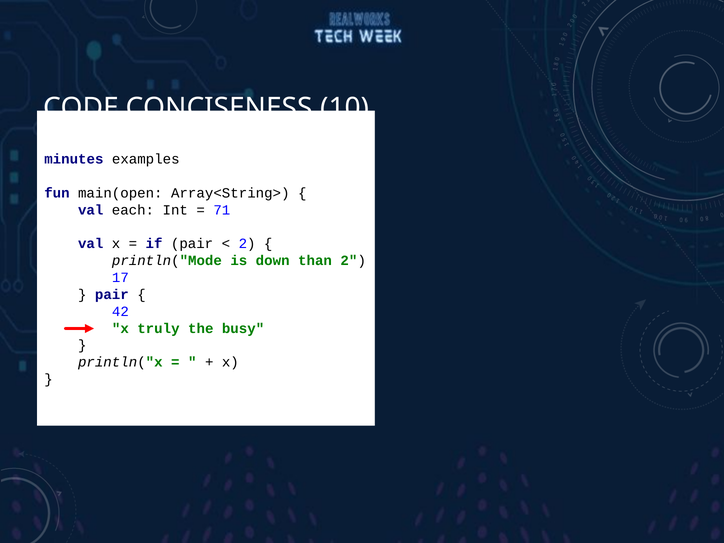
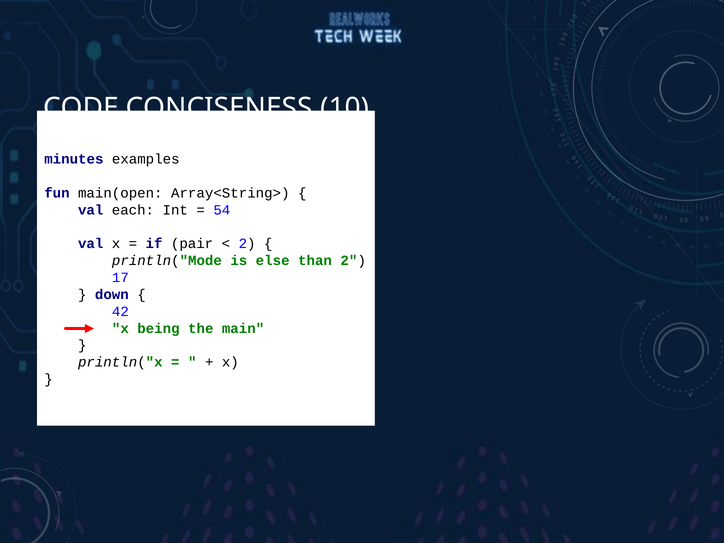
71: 71 -> 54
down: down -> else
pair at (112, 295): pair -> down
truly: truly -> being
busy: busy -> main
